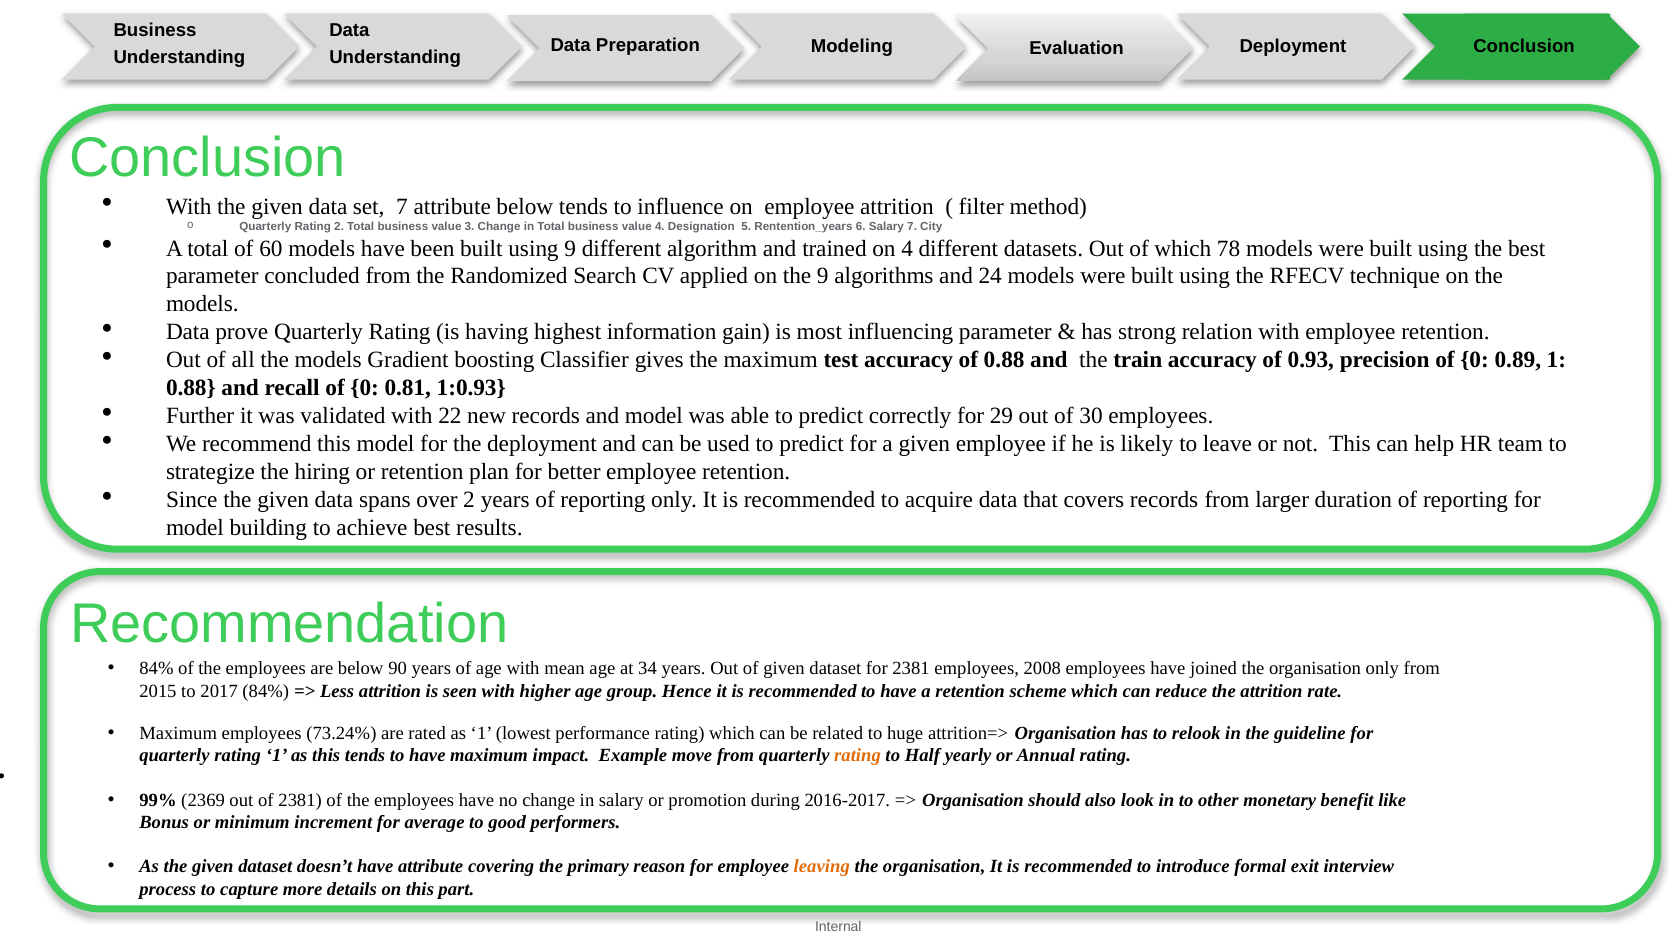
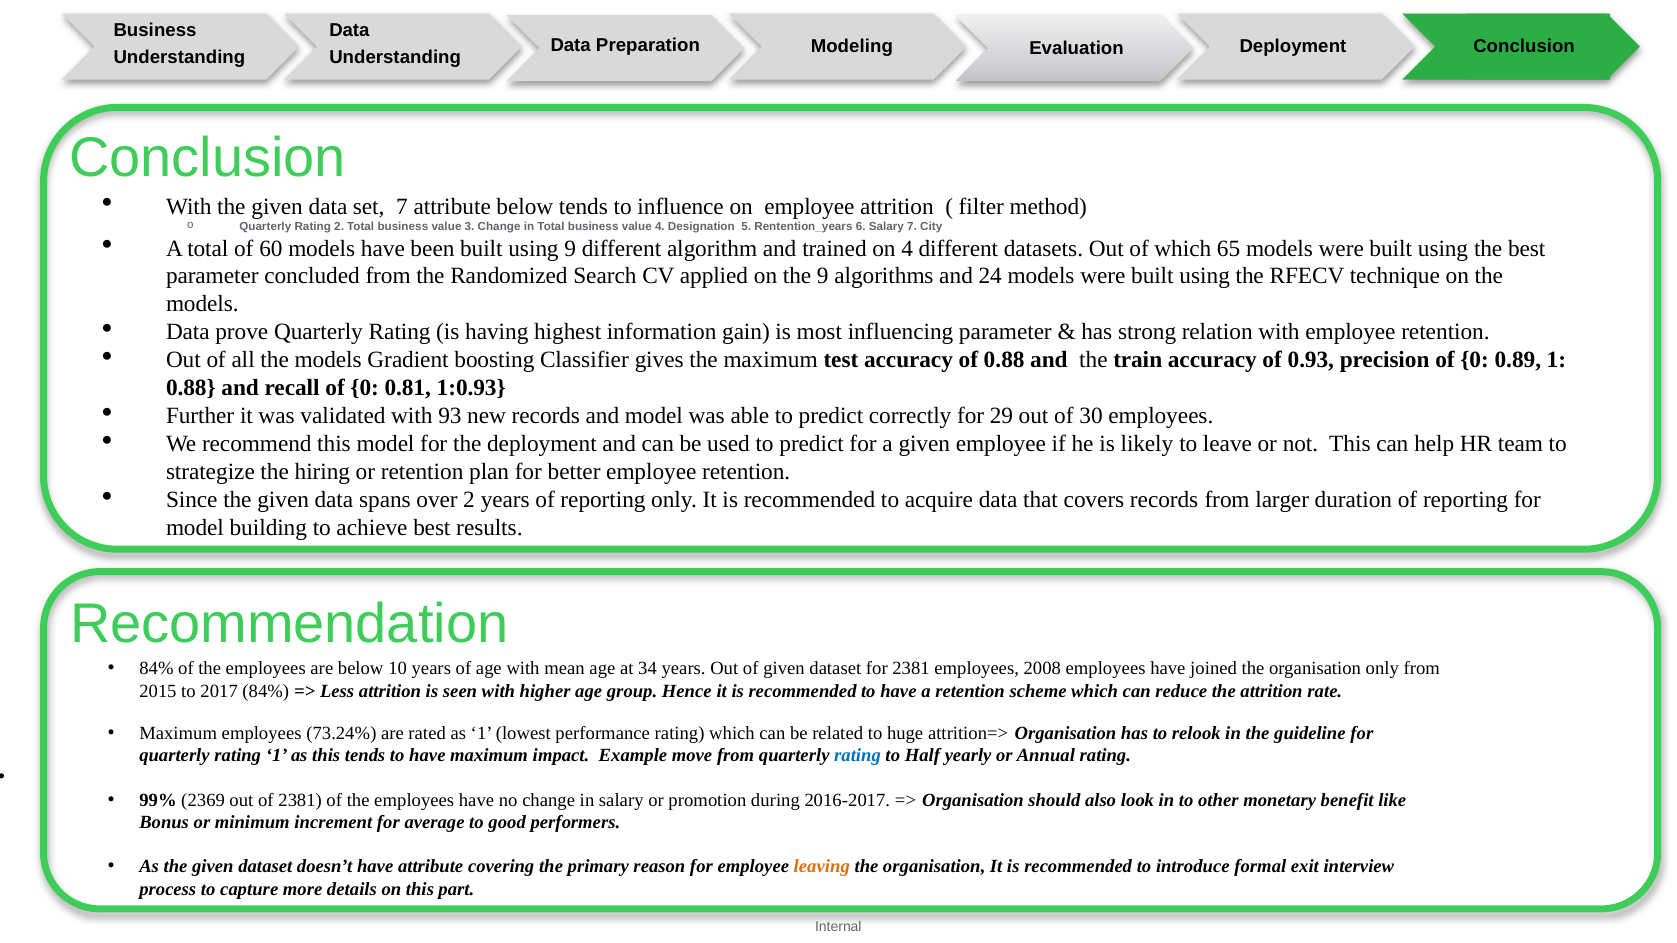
78: 78 -> 65
22: 22 -> 93
90: 90 -> 10
rating at (858, 756) colour: orange -> blue
